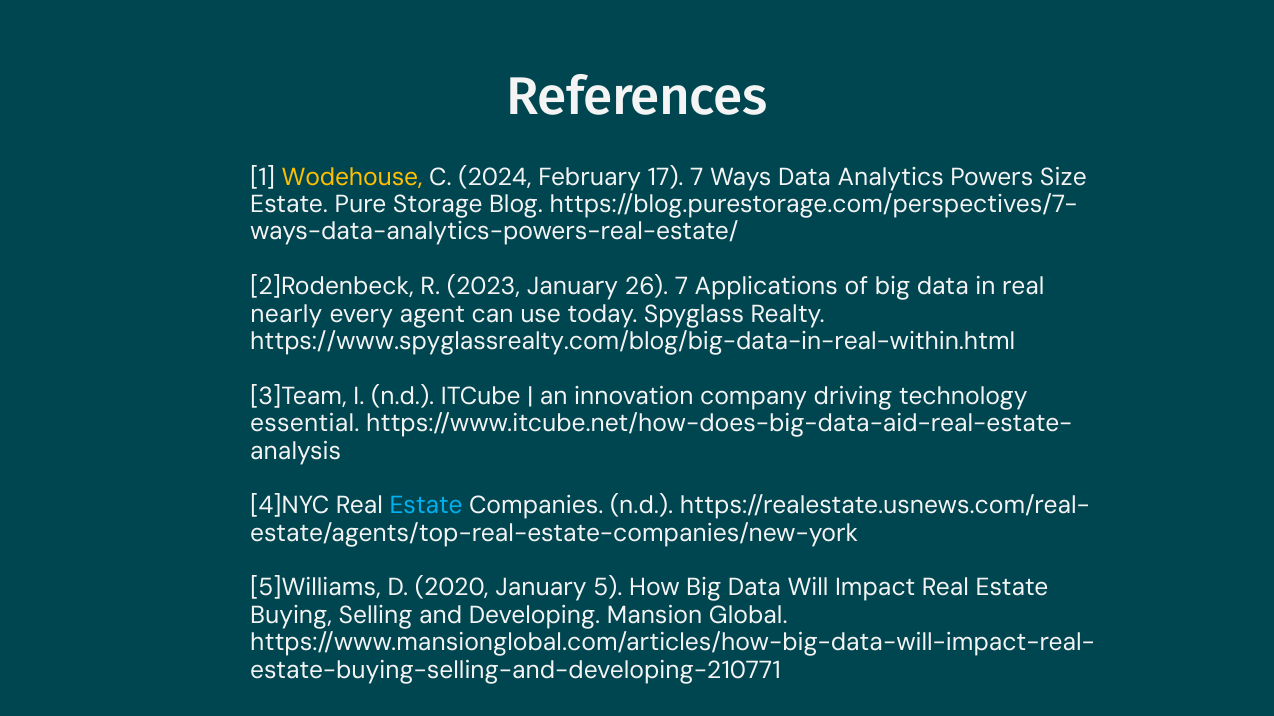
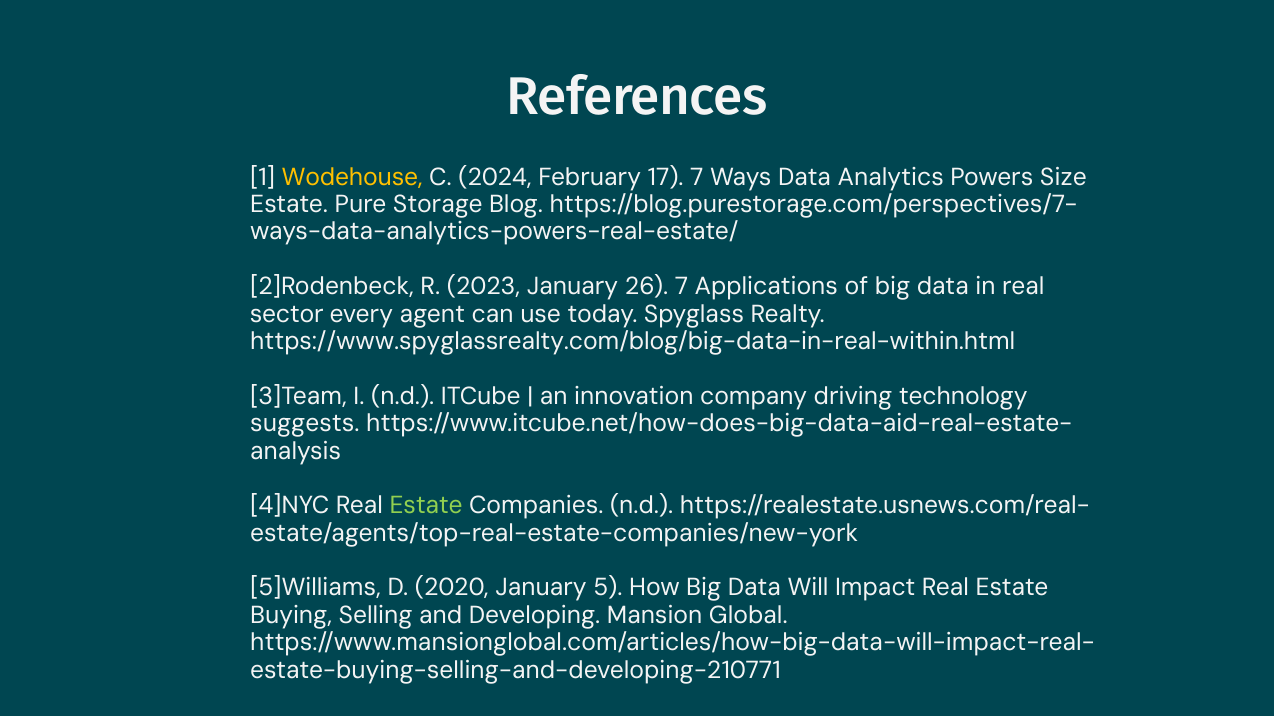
nearly: nearly -> sector
essential: essential -> suggests
Estate at (426, 506) colour: light blue -> light green
